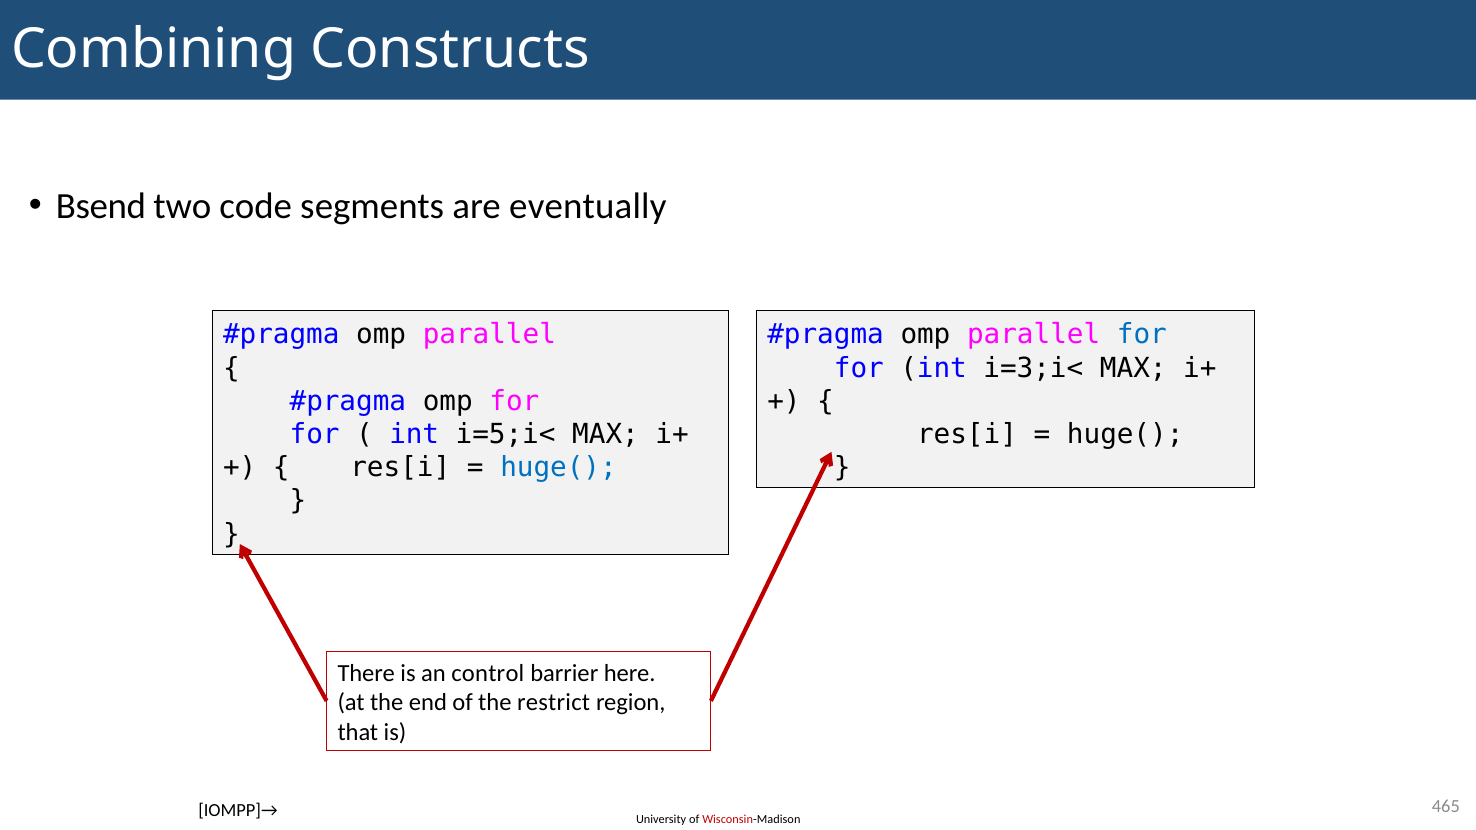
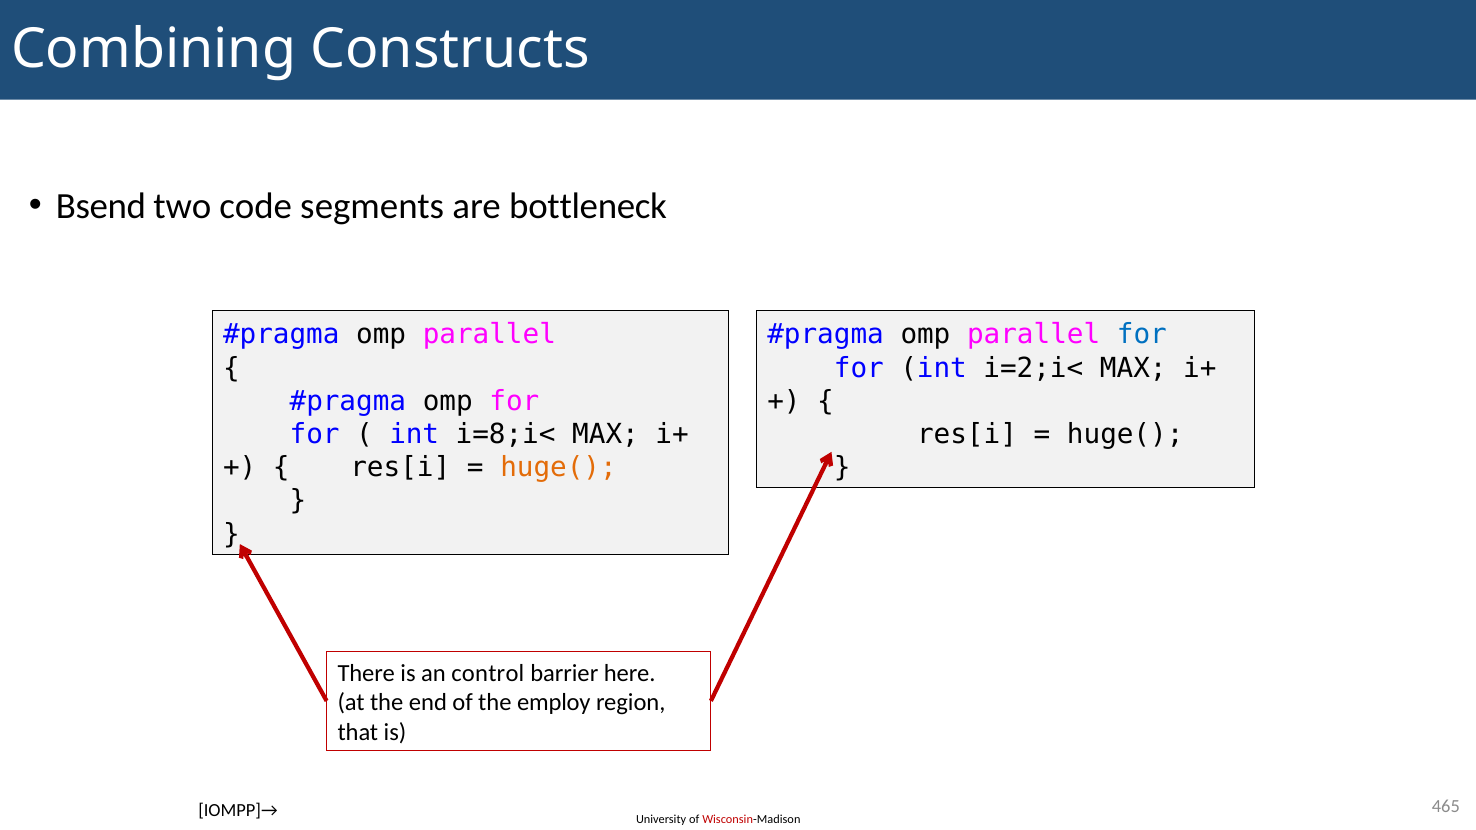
eventually: eventually -> bottleneck
i=3;i<: i=3;i< -> i=2;i<
i=5;i<: i=5;i< -> i=8;i<
huge( at (558, 468) colour: blue -> orange
restrict: restrict -> employ
